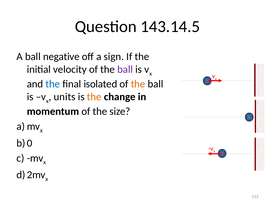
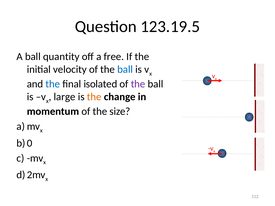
143.14.5: 143.14.5 -> 123.19.5
negative: negative -> quantity
sign: sign -> free
ball at (125, 70) colour: purple -> blue
the at (138, 84) colour: orange -> purple
units: units -> large
